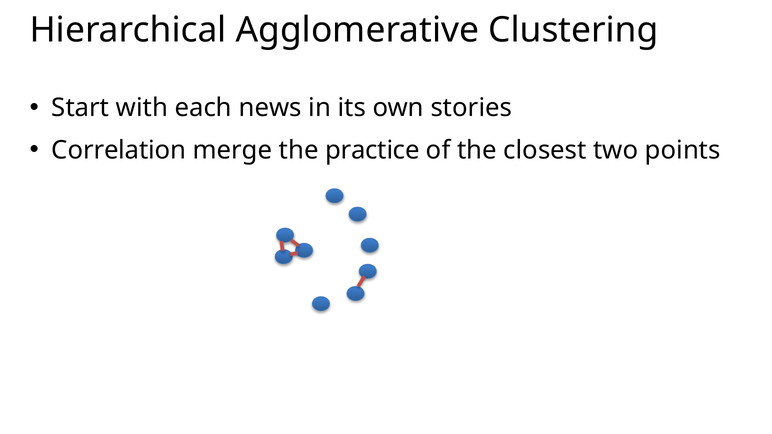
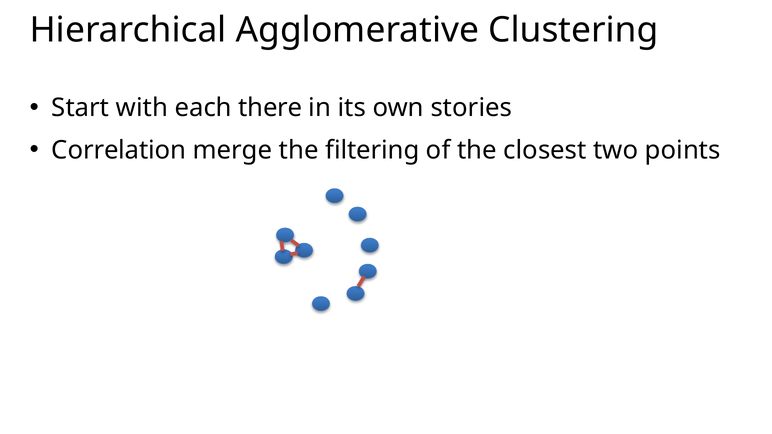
news: news -> there
practice: practice -> filtering
